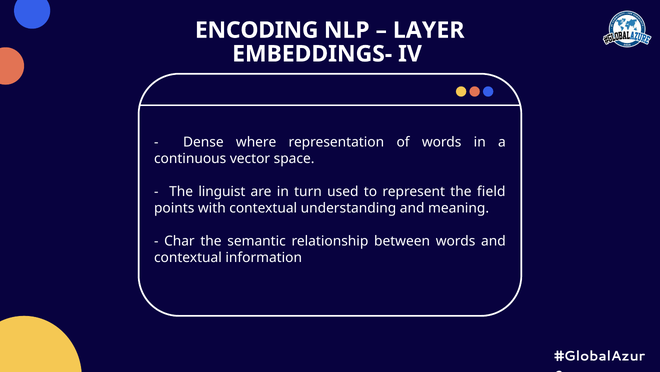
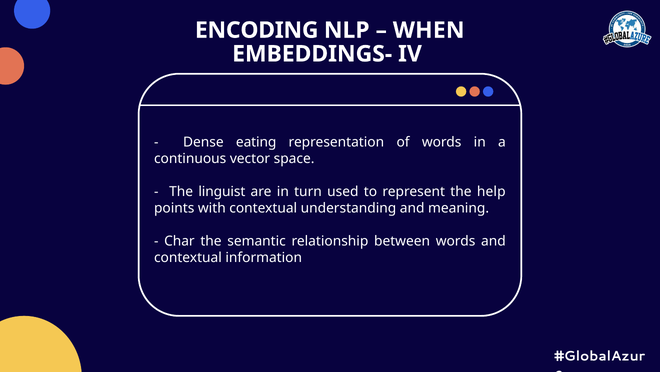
LAYER: LAYER -> WHEN
where: where -> eating
field: field -> help
